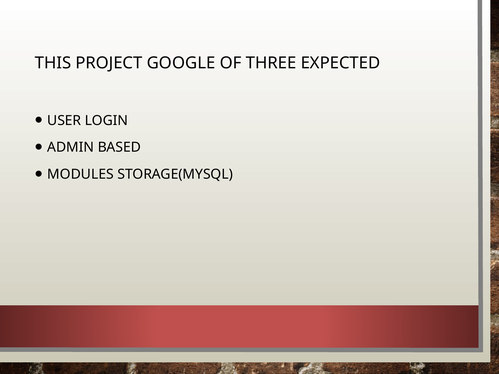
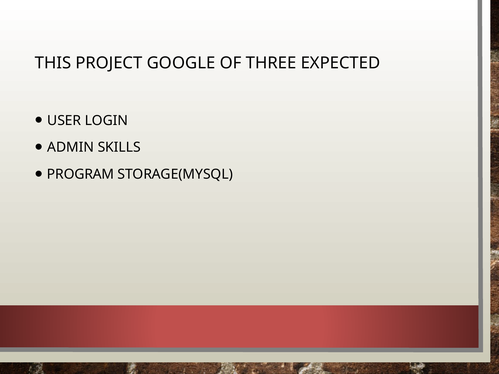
BASED: BASED -> SKILLS
MODULES: MODULES -> PROGRAM
